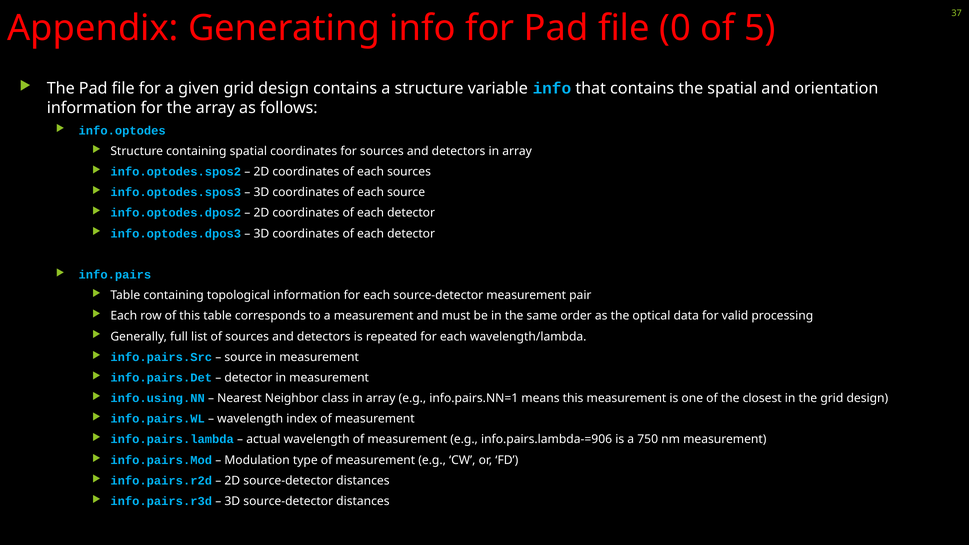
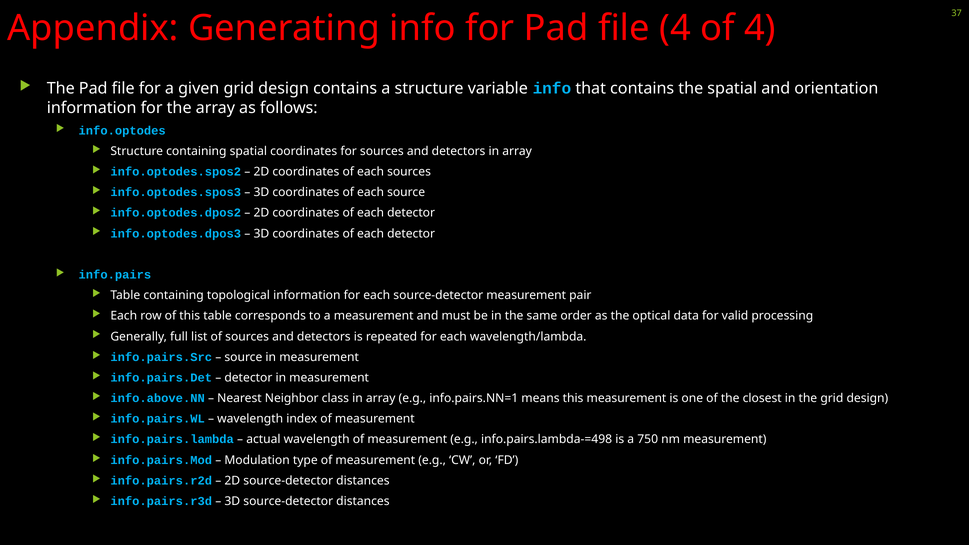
file 0: 0 -> 4
of 5: 5 -> 4
info.using.NN: info.using.NN -> info.above.NN
info.pairs.lambda-=906: info.pairs.lambda-=906 -> info.pairs.lambda-=498
